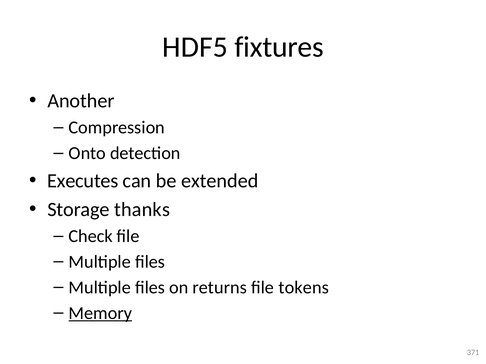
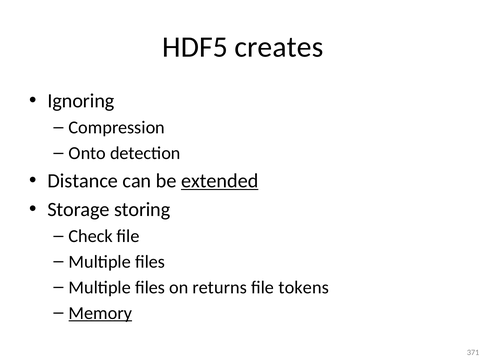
fixtures: fixtures -> creates
Another: Another -> Ignoring
Executes: Executes -> Distance
extended underline: none -> present
thanks: thanks -> storing
